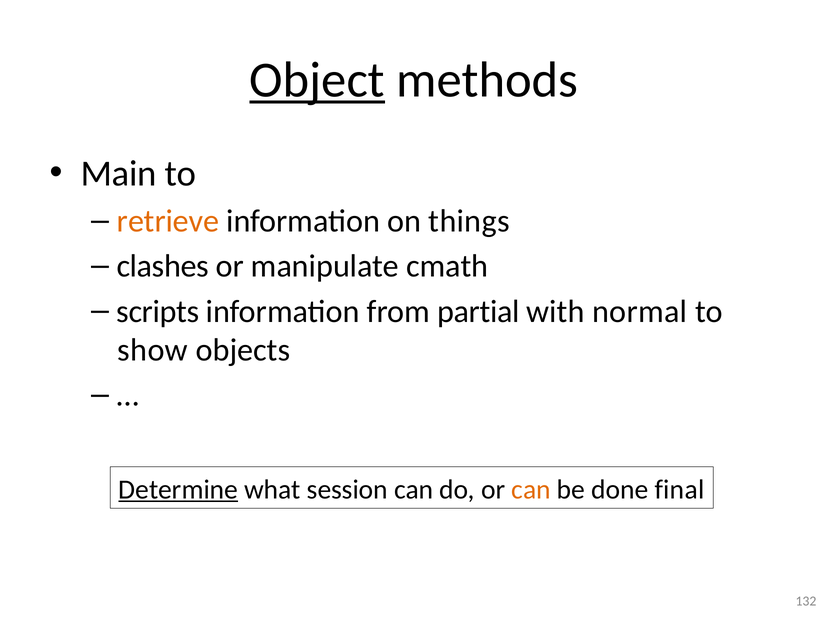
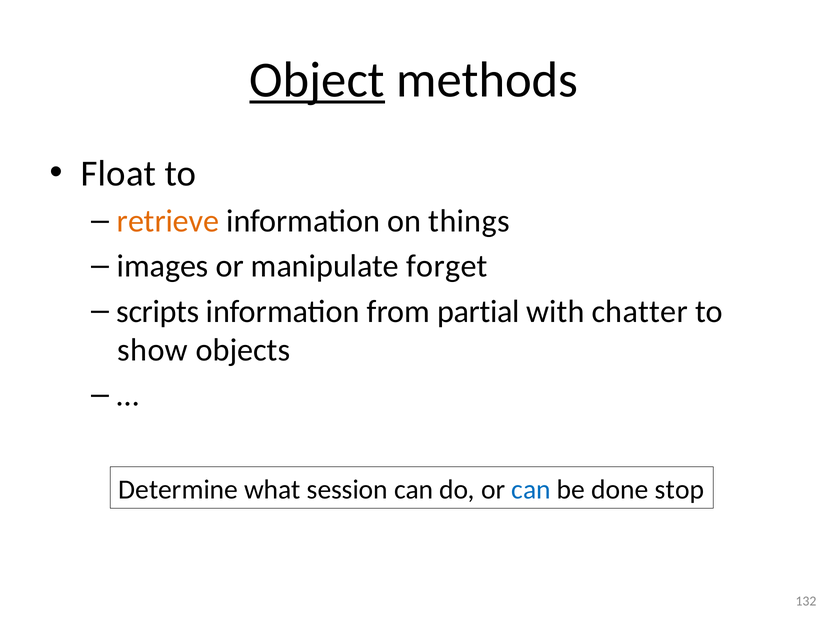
Main: Main -> Float
clashes: clashes -> images
cmath: cmath -> forget
normal: normal -> chatter
Determine underline: present -> none
can at (531, 490) colour: orange -> blue
final: final -> stop
